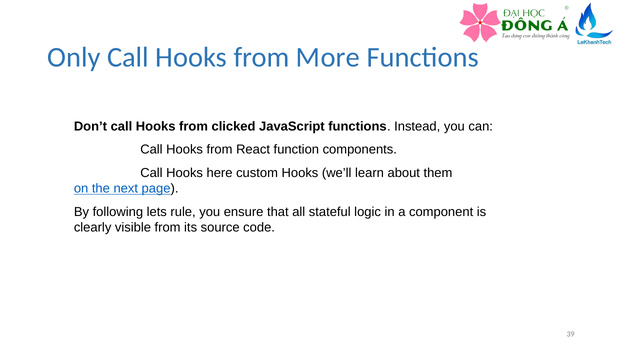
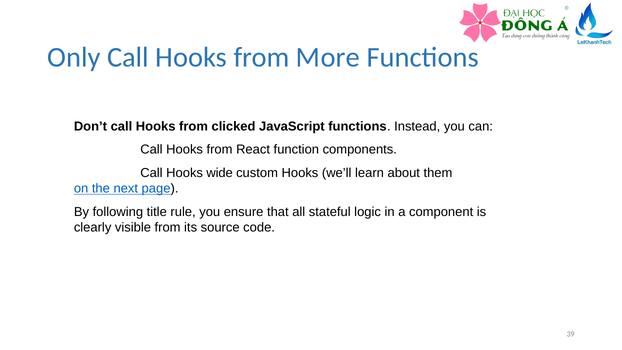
here: here -> wide
lets: lets -> title
